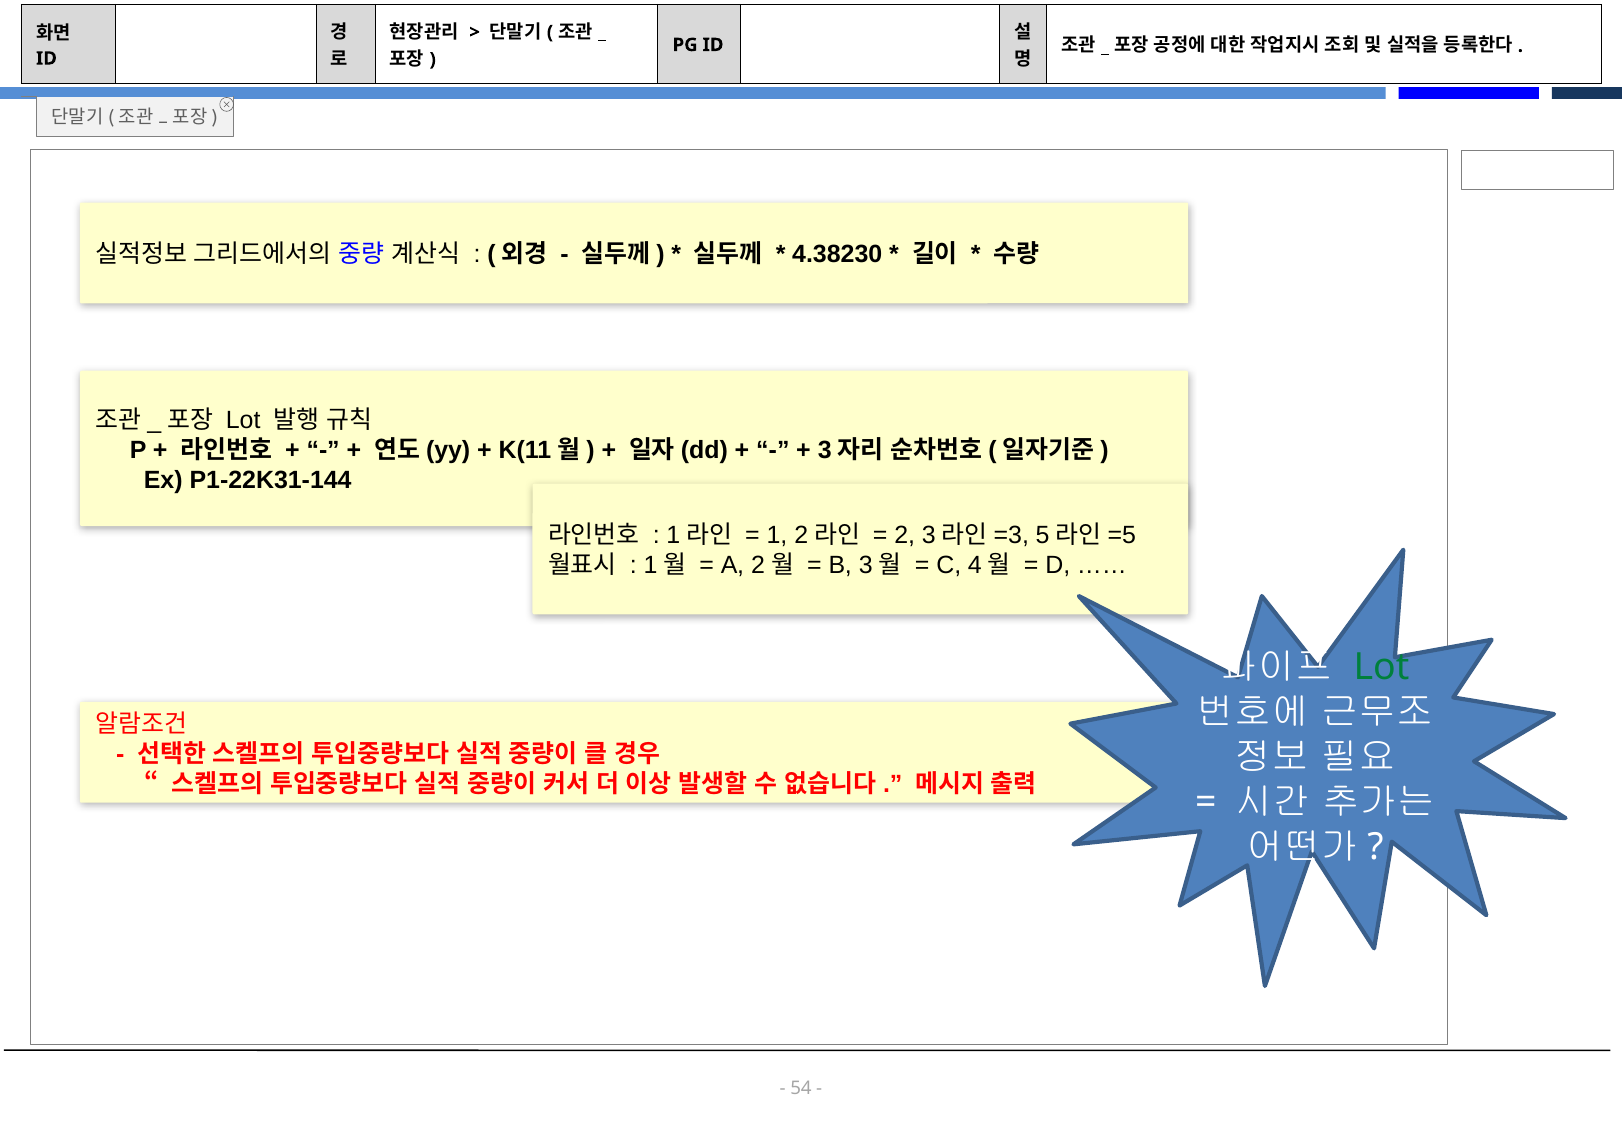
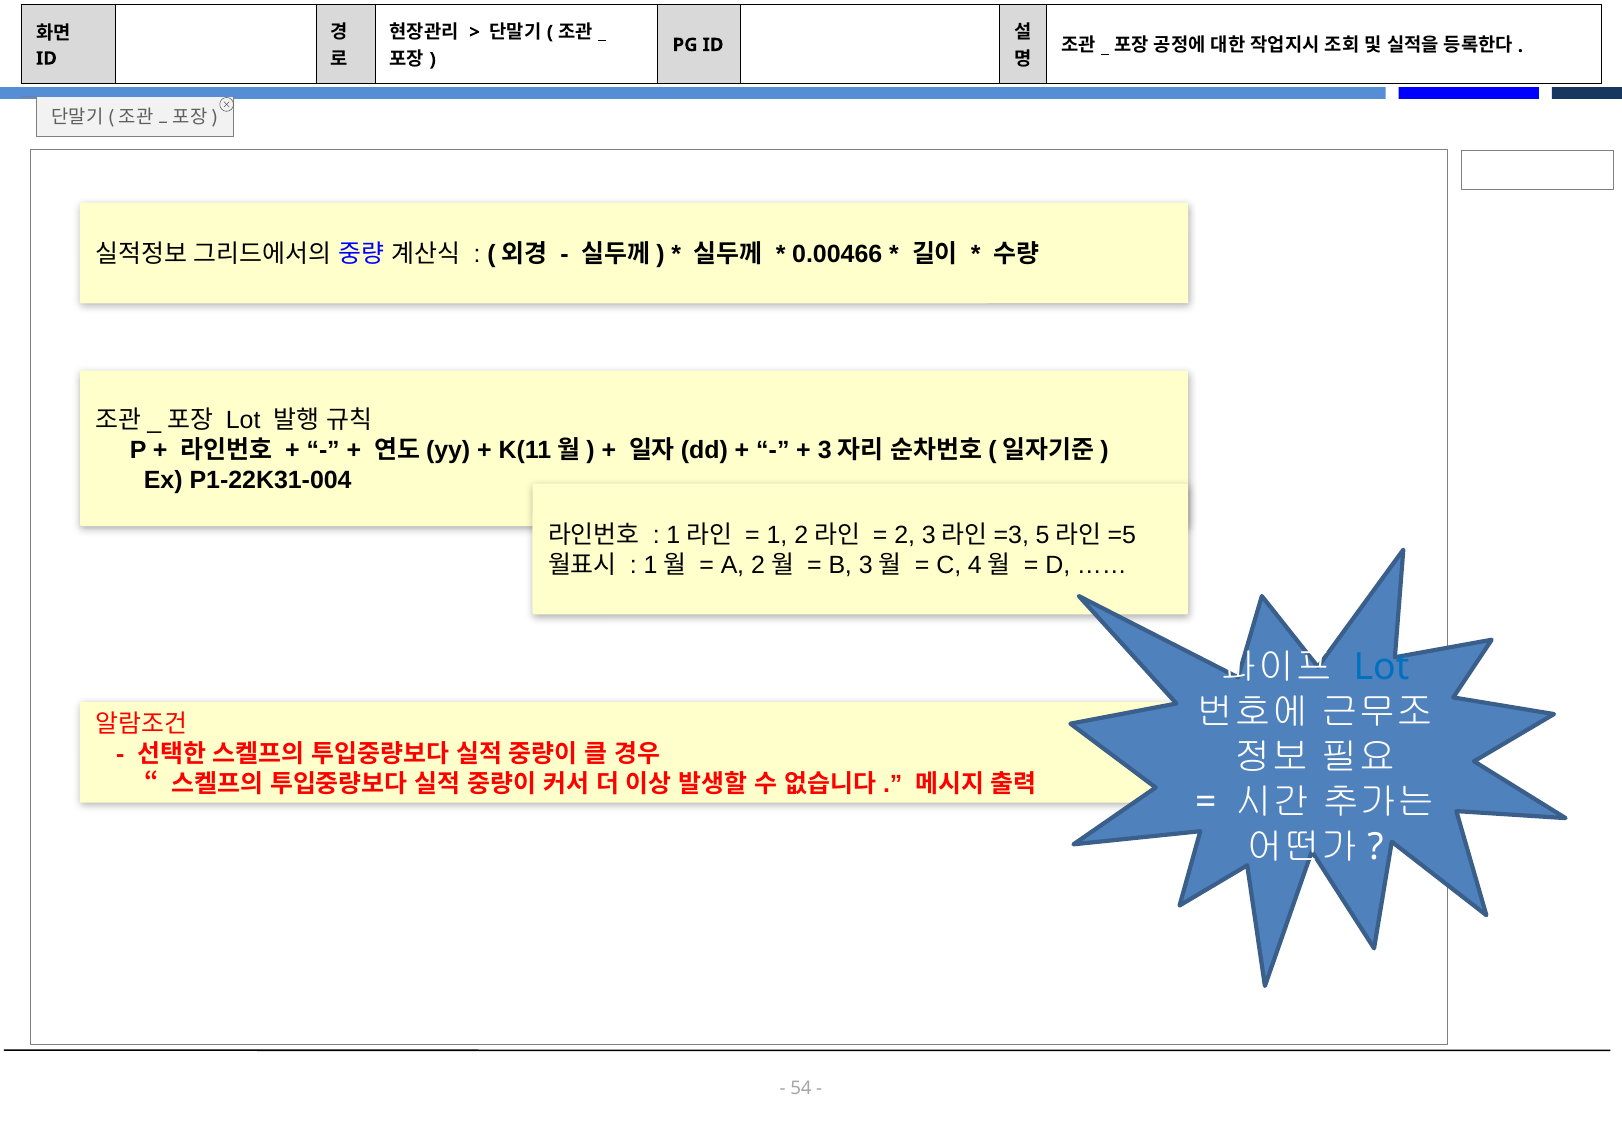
4.38230: 4.38230 -> 0.00466
P1-22K31-144: P1-22K31-144 -> P1-22K31-004
Lot at (1382, 667) colour: green -> blue
